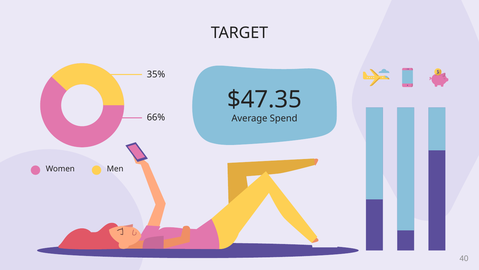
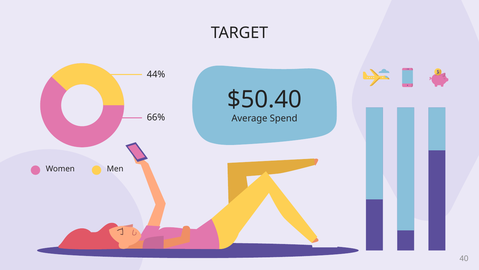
35%: 35% -> 44%
$47.35: $47.35 -> $50.40
